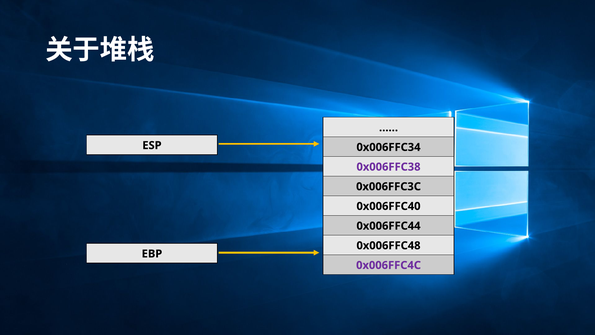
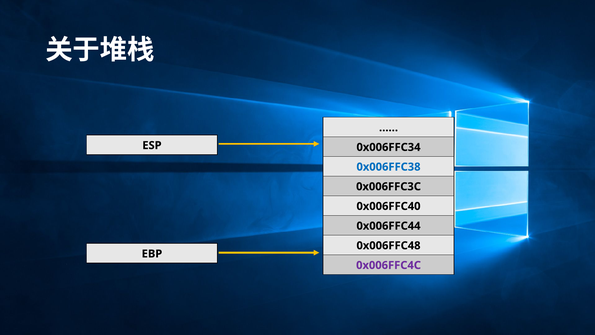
0x006FFC38 colour: purple -> blue
